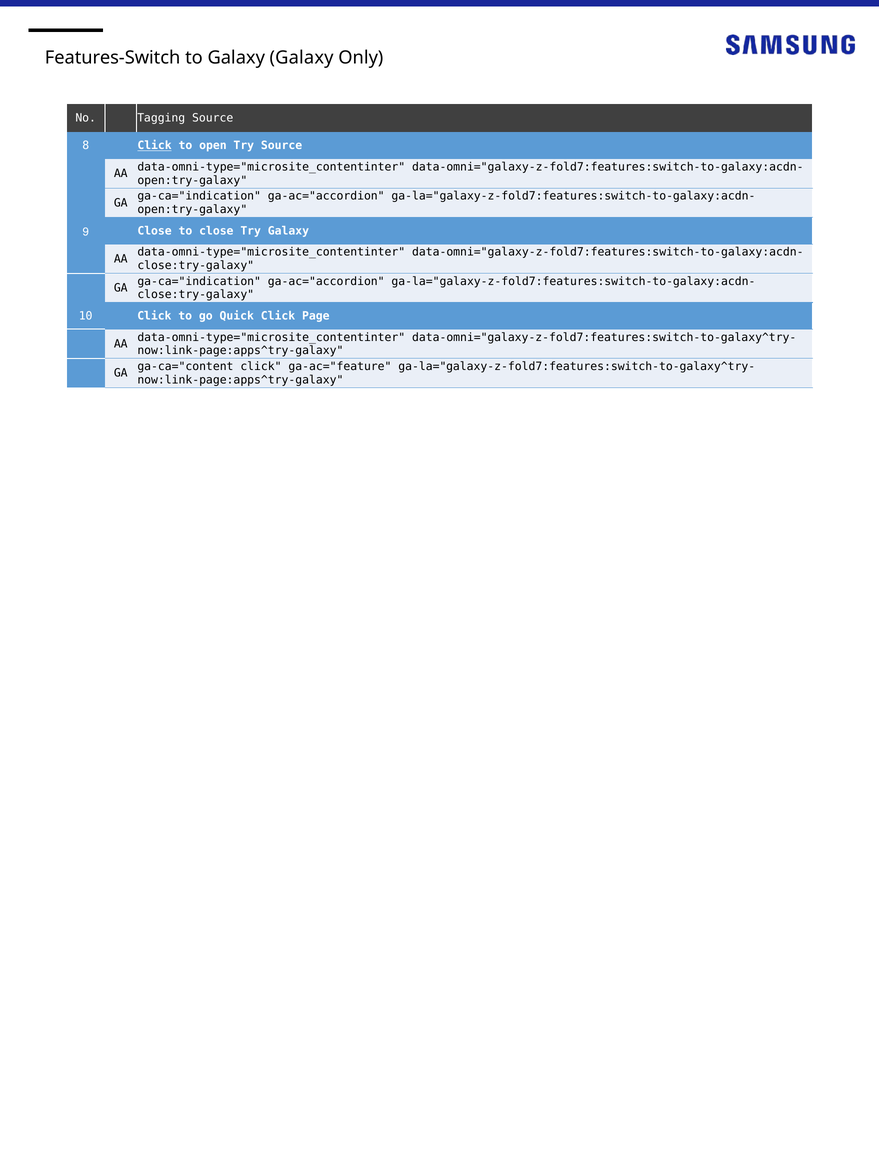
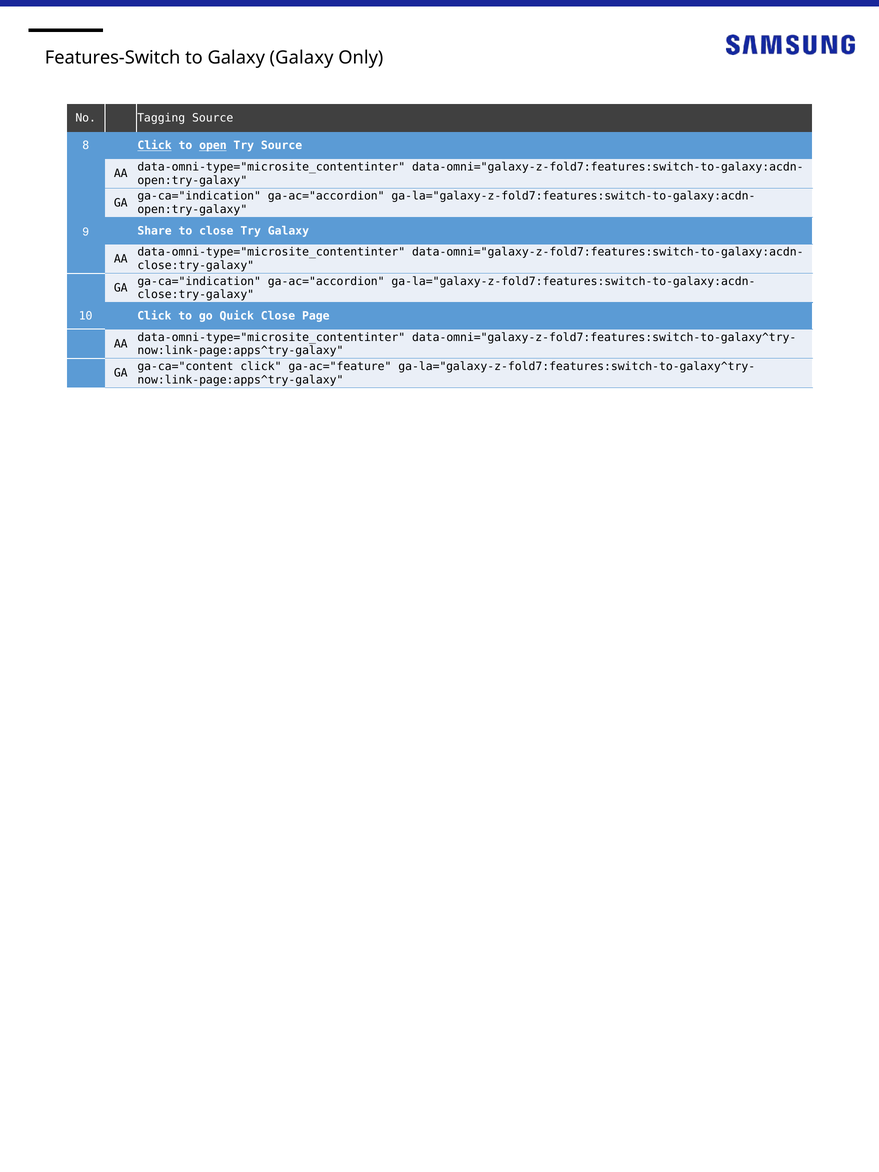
open underline: none -> present
9 Close: Close -> Share
Quick Click: Click -> Close
